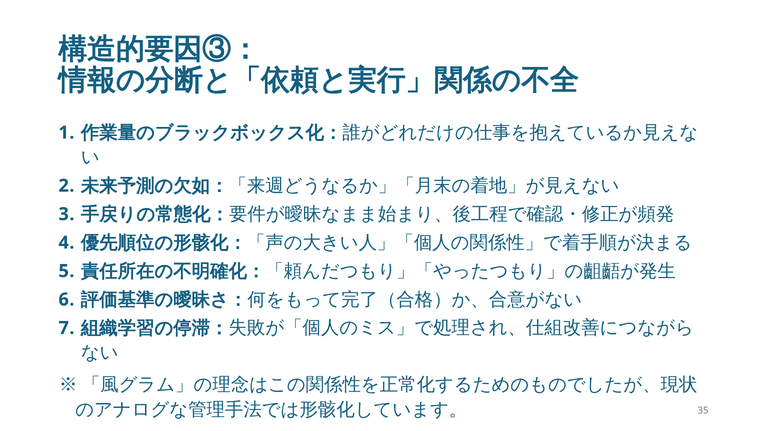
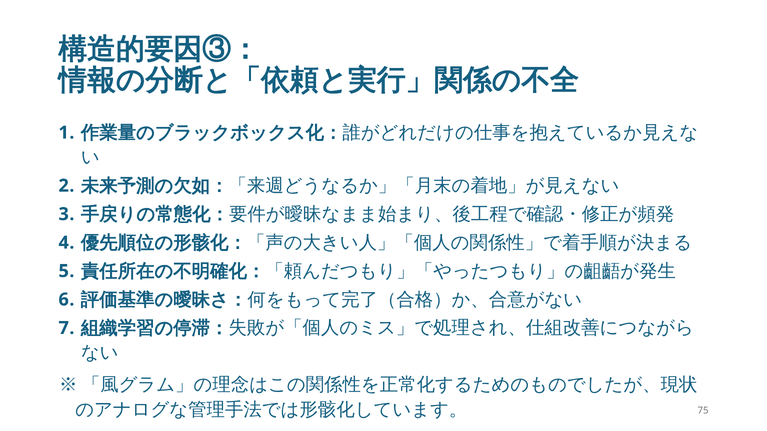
35: 35 -> 75
